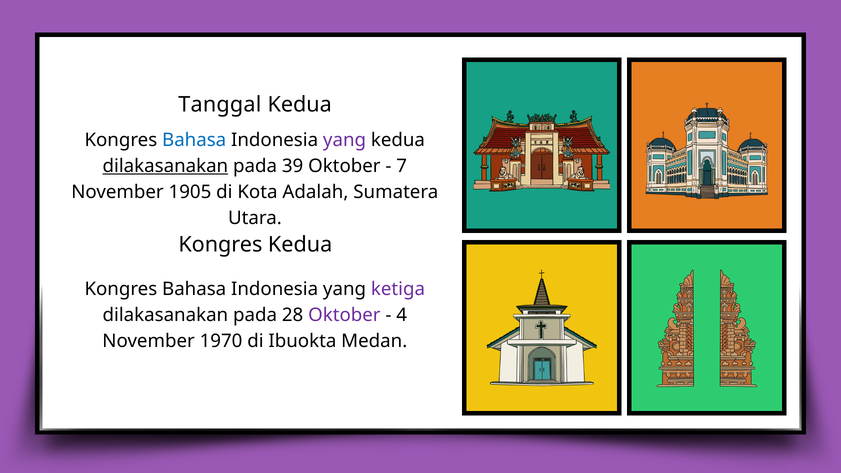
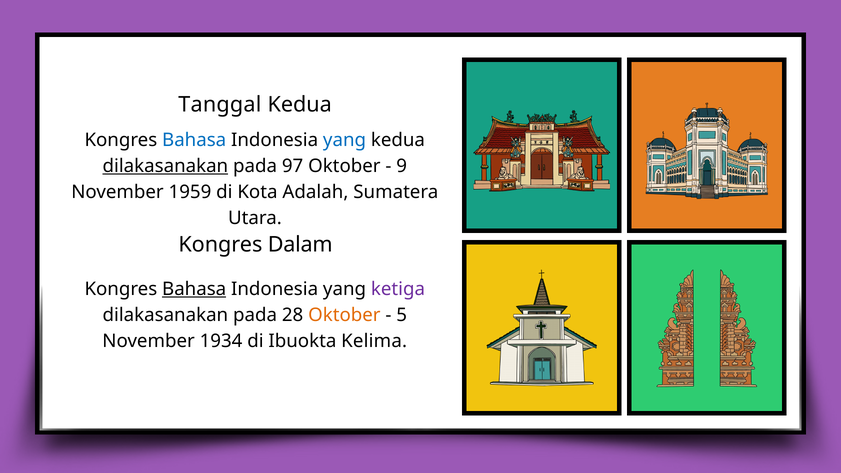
yang at (345, 140) colour: purple -> blue
39: 39 -> 97
7: 7 -> 9
1905: 1905 -> 1959
Kongres Kedua: Kedua -> Dalam
Bahasa at (194, 289) underline: none -> present
Oktober at (344, 315) colour: purple -> orange
4: 4 -> 5
1970: 1970 -> 1934
Medan: Medan -> Kelima
